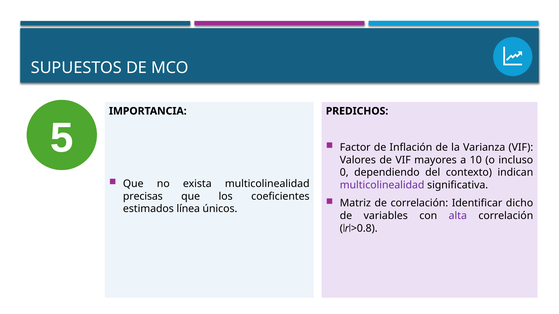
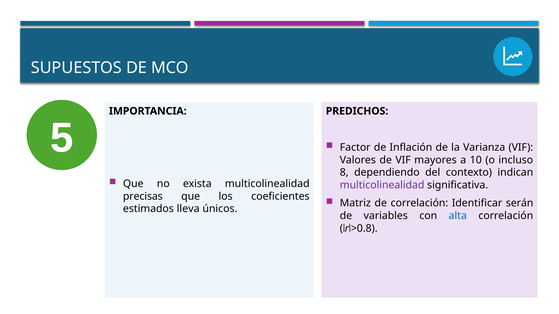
0: 0 -> 8
dicho: dicho -> serán
línea: línea -> lleva
alta colour: purple -> blue
